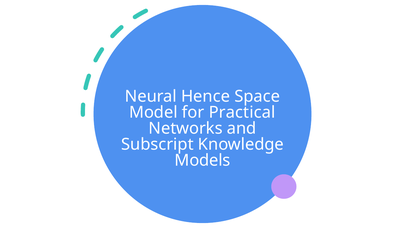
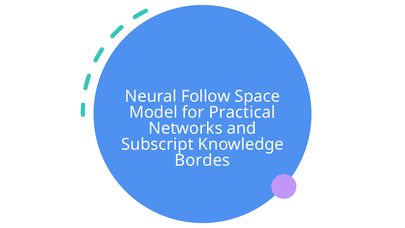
Hence: Hence -> Follow
Models: Models -> Bordes
